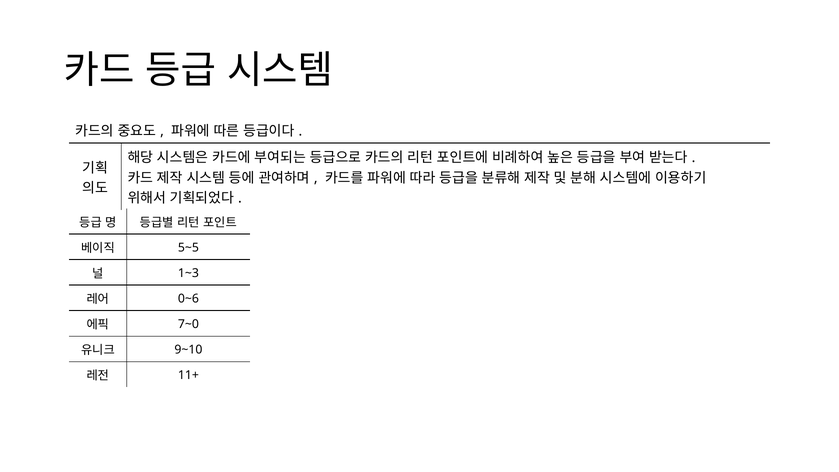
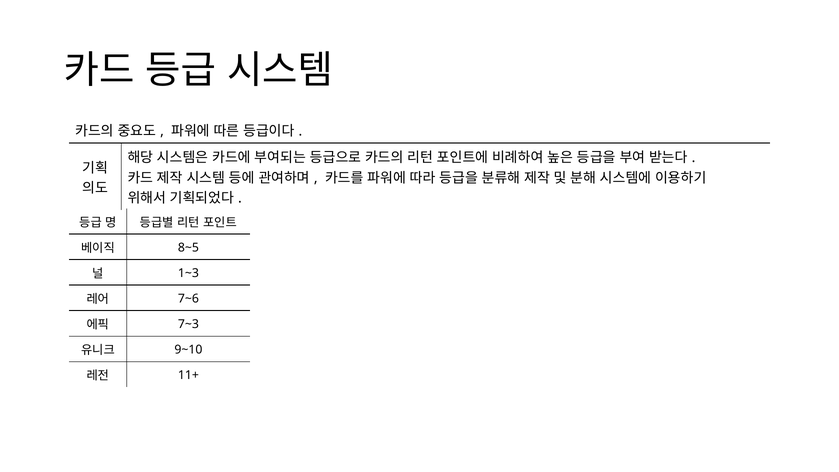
5~5: 5~5 -> 8~5
0~6: 0~6 -> 7~6
7~0: 7~0 -> 7~3
